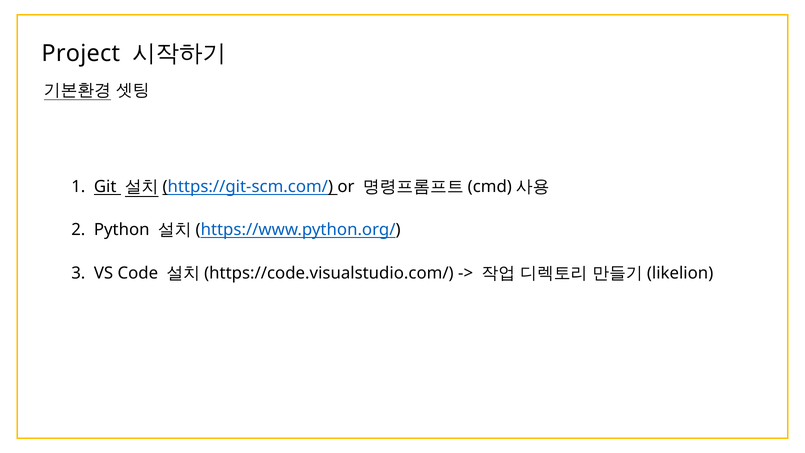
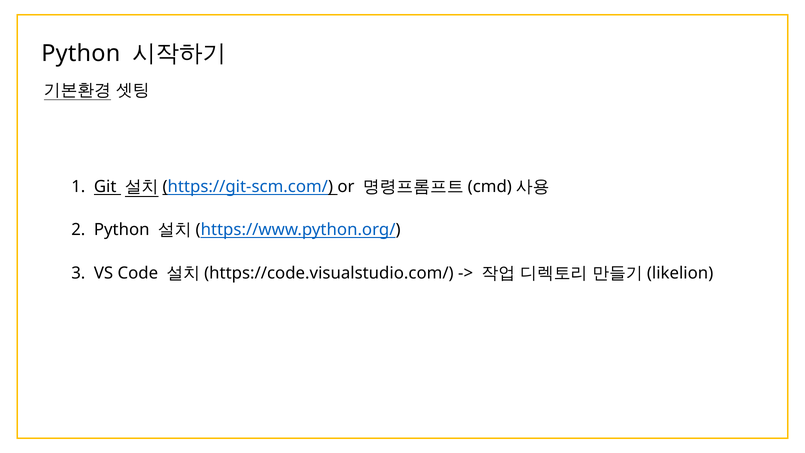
Project at (81, 53): Project -> Python
